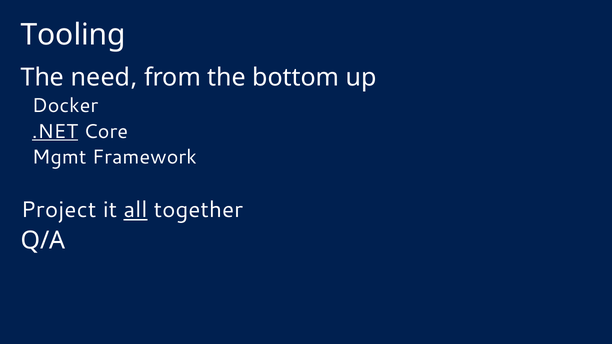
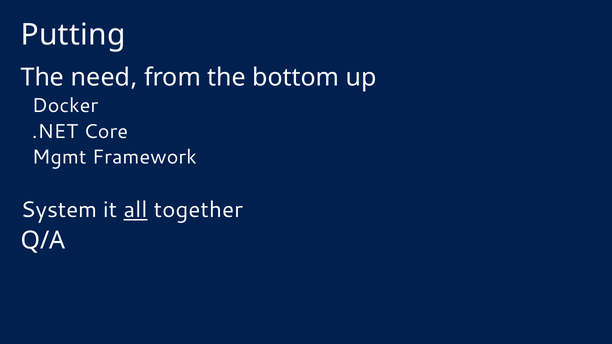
Tooling: Tooling -> Putting
.NET underline: present -> none
Project: Project -> System
